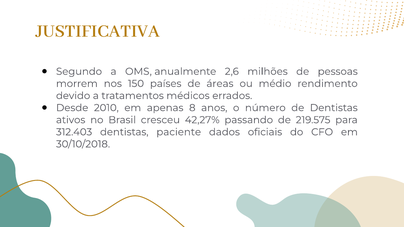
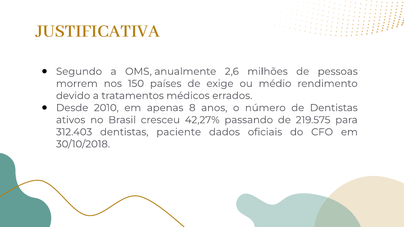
áreas: áreas -> exige
